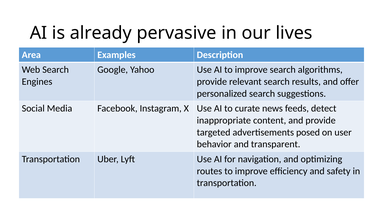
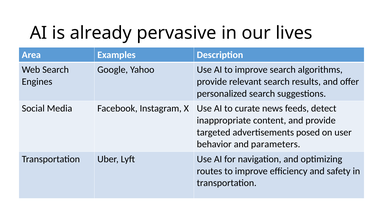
transparent: transparent -> parameters
